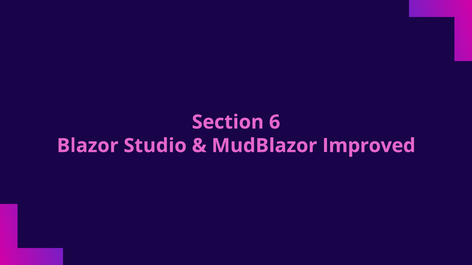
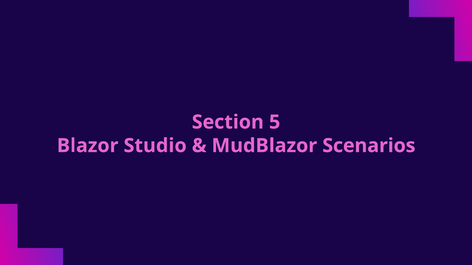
6: 6 -> 5
Improved: Improved -> Scenarios
